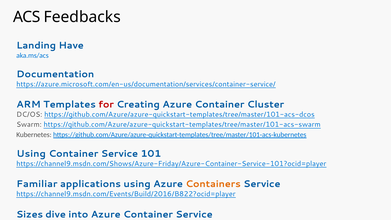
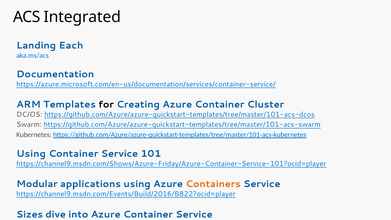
Feedbacks: Feedbacks -> Integrated
Have: Have -> Each
for colour: red -> black
Familiar: Familiar -> Modular
